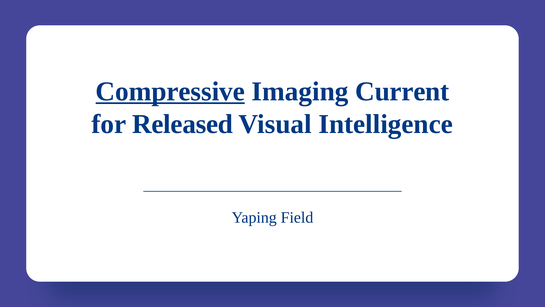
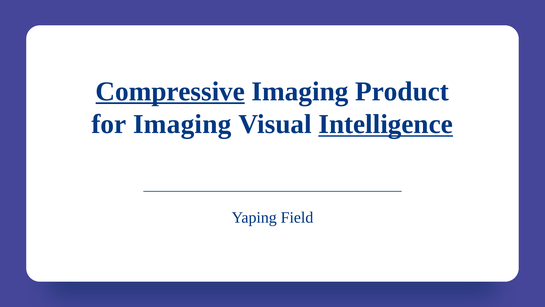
Current: Current -> Product
for Released: Released -> Imaging
Intelligence underline: none -> present
